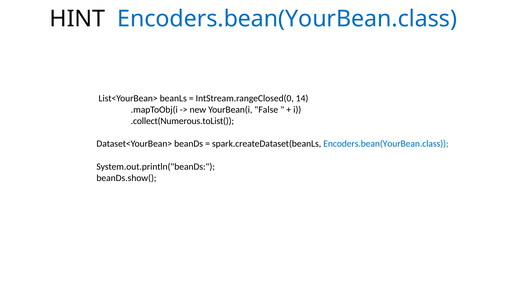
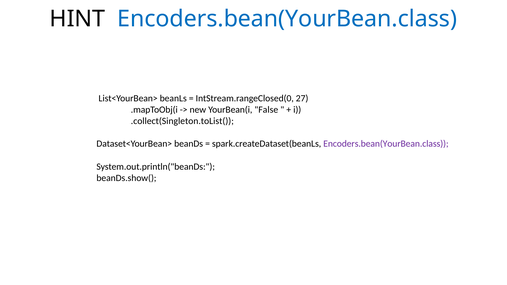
14: 14 -> 27
.collect(Numerous.toList(: .collect(Numerous.toList( -> .collect(Singleton.toList(
Encoders.bean(YourBean.class at (386, 144) colour: blue -> purple
